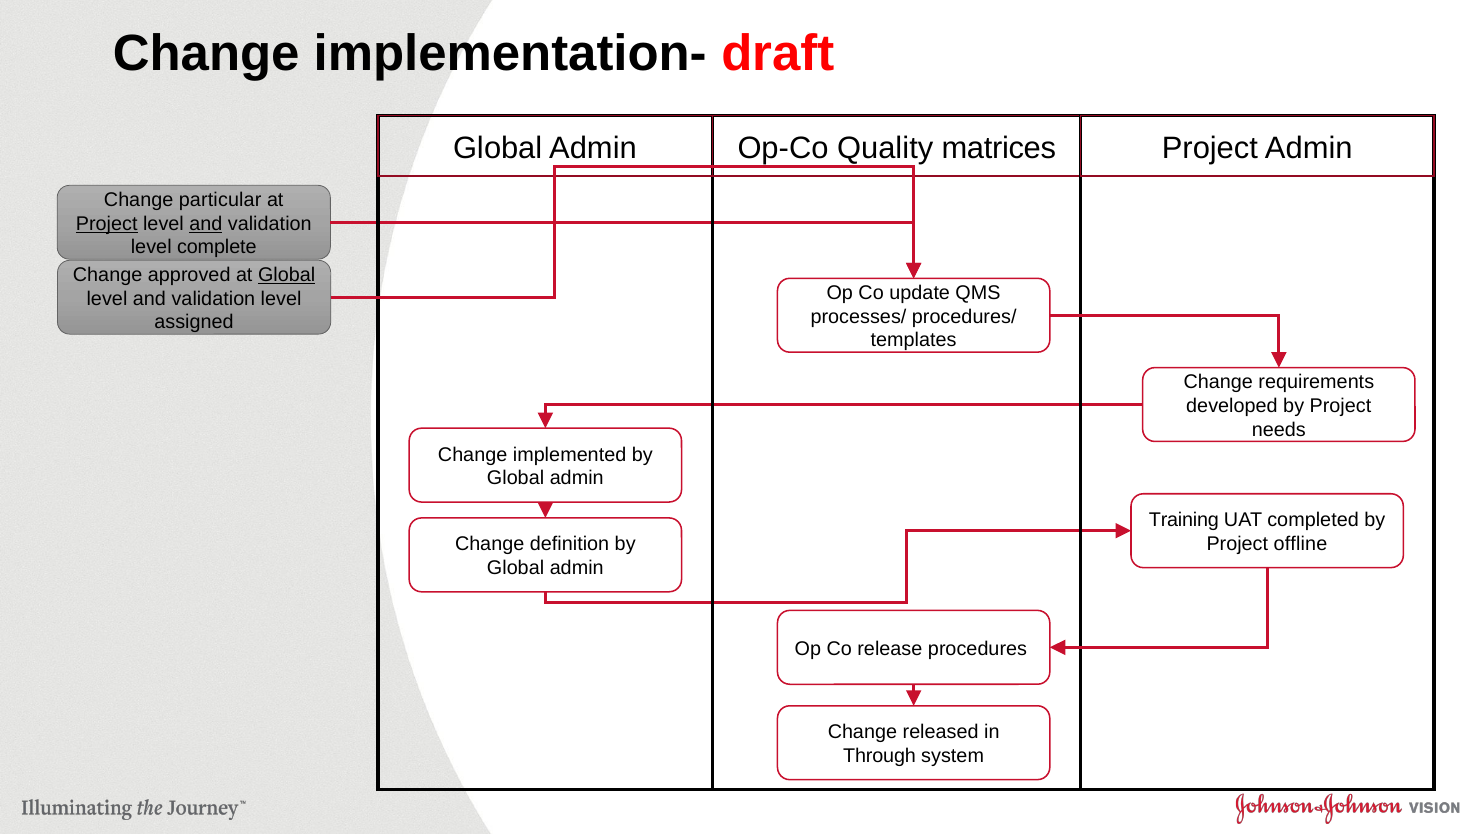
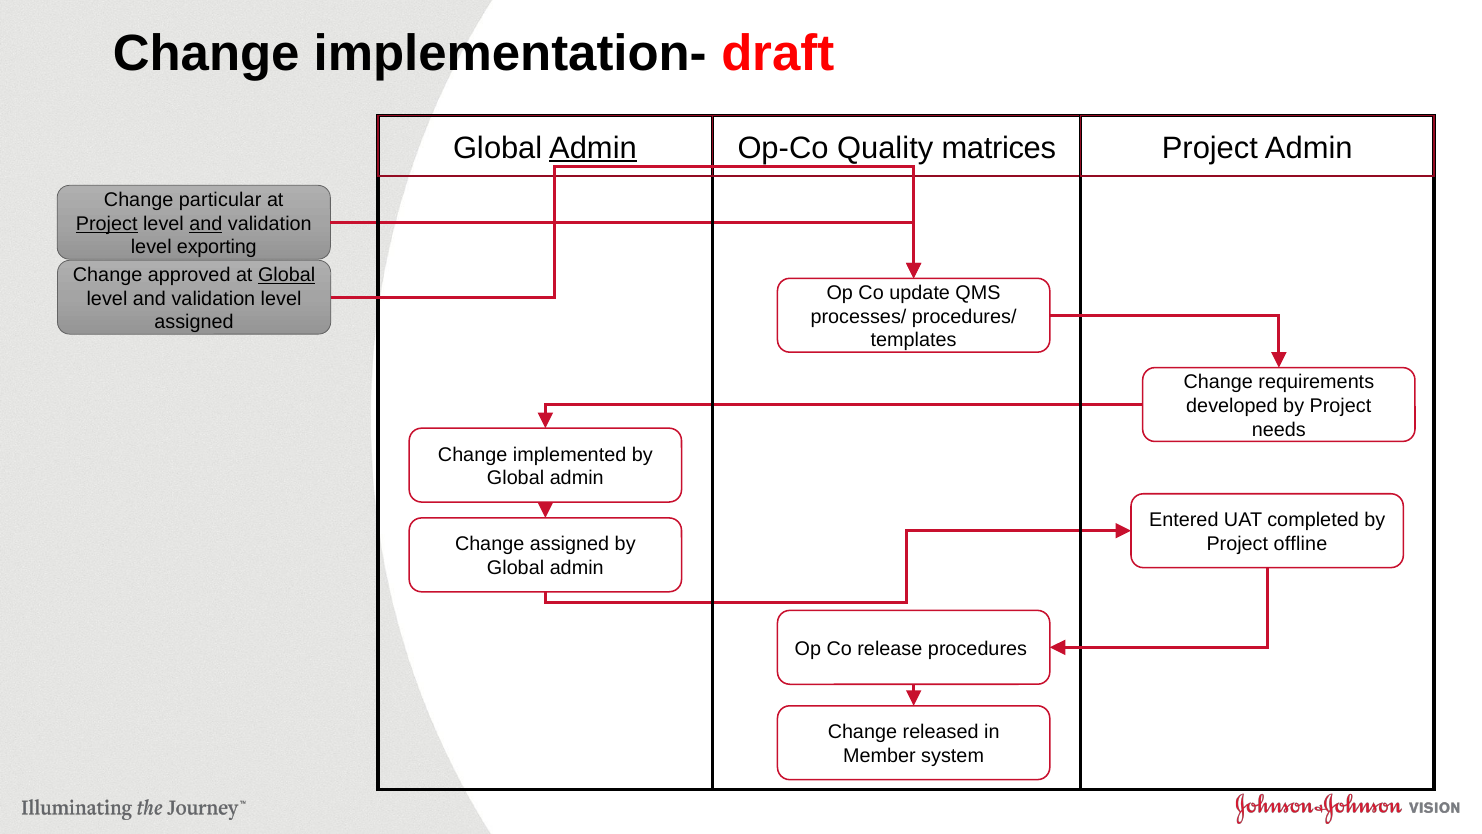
Admin at (593, 148) underline: none -> present
complete: complete -> exporting
Training: Training -> Entered
Change definition: definition -> assigned
Through: Through -> Member
